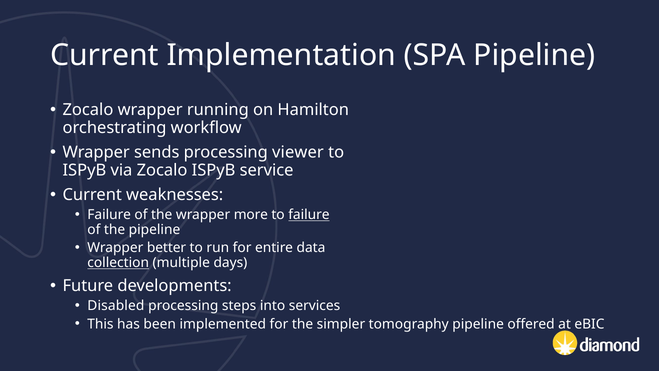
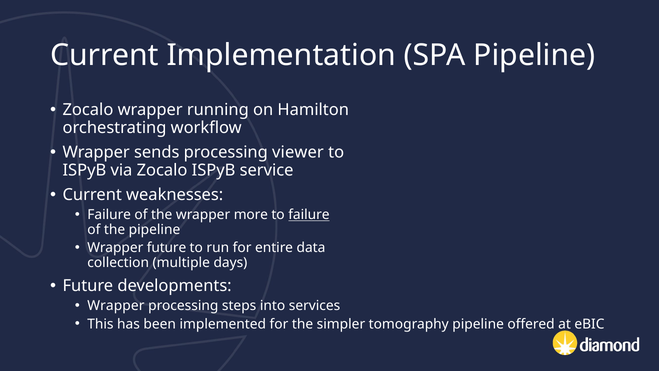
Wrapper better: better -> future
collection underline: present -> none
Disabled at (116, 305): Disabled -> Wrapper
